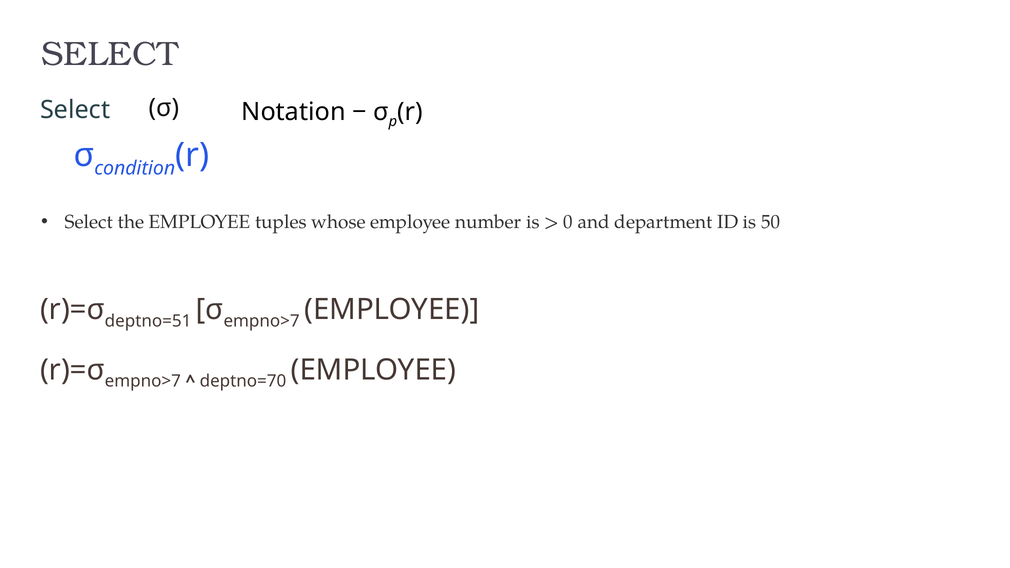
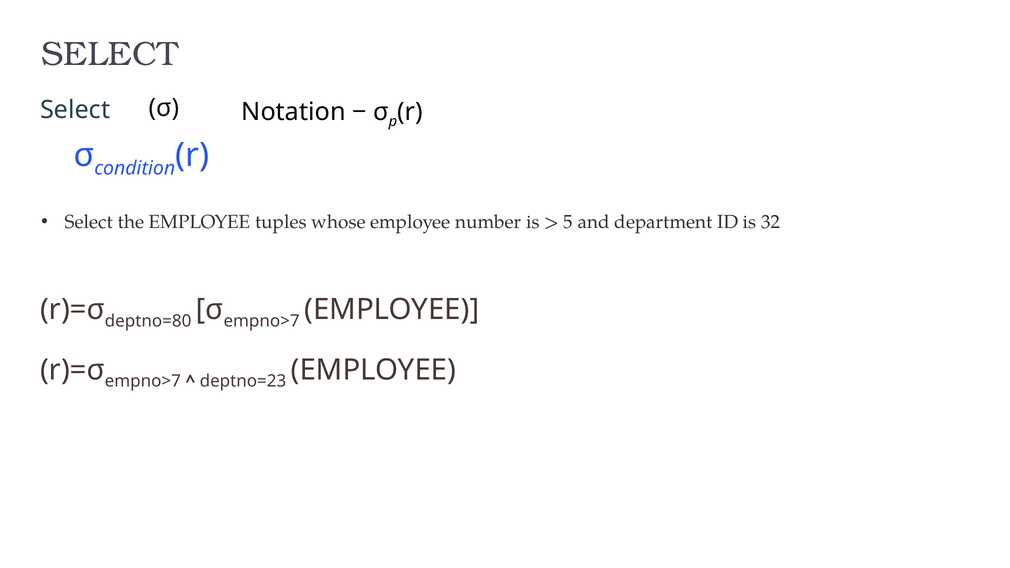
0: 0 -> 5
50: 50 -> 32
deptno=51: deptno=51 -> deptno=80
deptno=70: deptno=70 -> deptno=23
